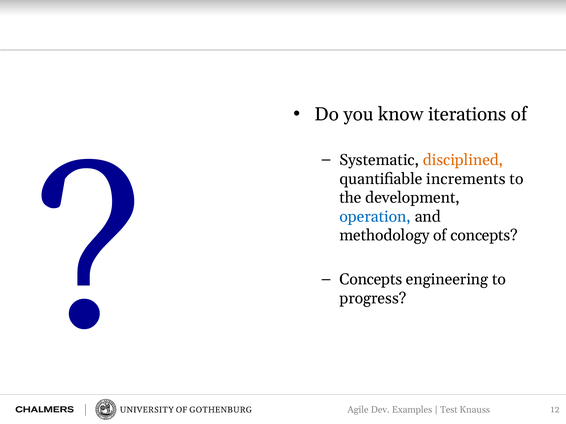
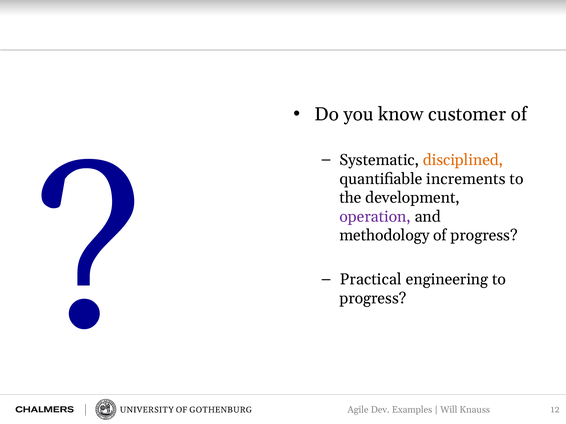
iterations: iterations -> customer
operation colour: blue -> purple
of concepts: concepts -> progress
Concepts at (371, 280): Concepts -> Practical
Test: Test -> Will
